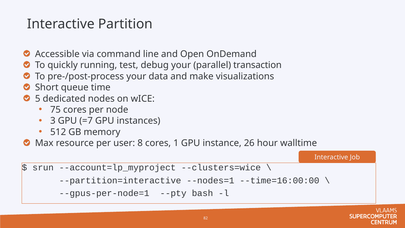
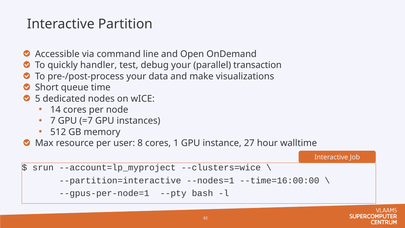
running: running -> handler
75: 75 -> 14
3: 3 -> 7
26: 26 -> 27
